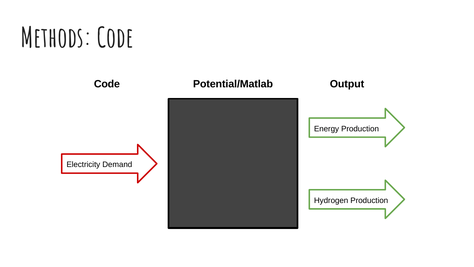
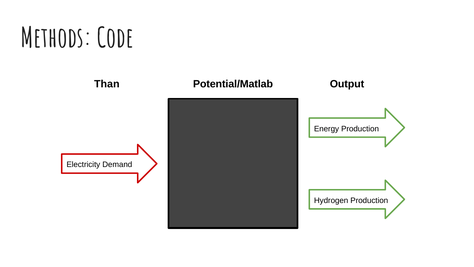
Code at (107, 84): Code -> Than
